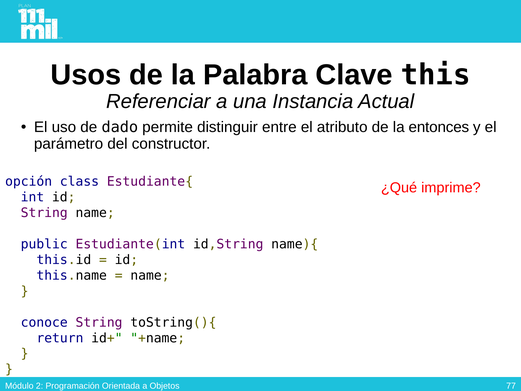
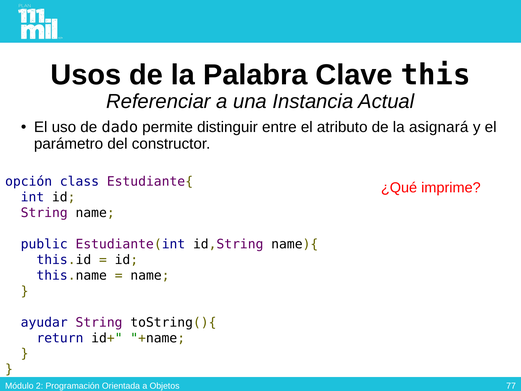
entonces: entonces -> asignará
conoce: conoce -> ayudar
